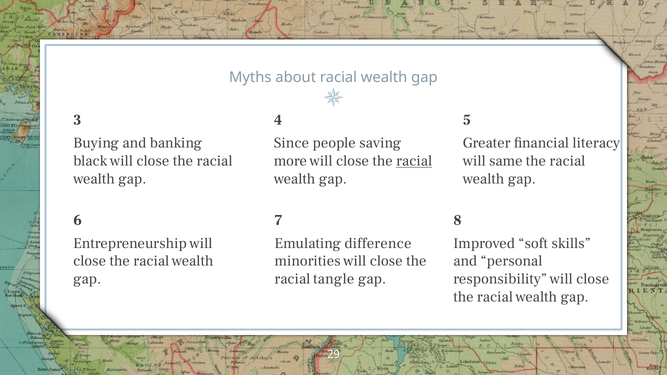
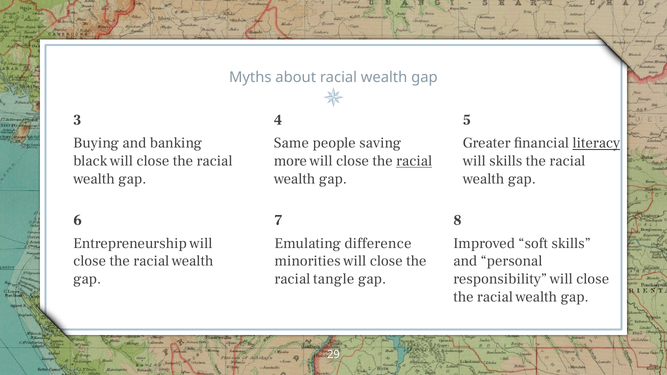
Since: Since -> Same
literacy underline: none -> present
will same: same -> skills
